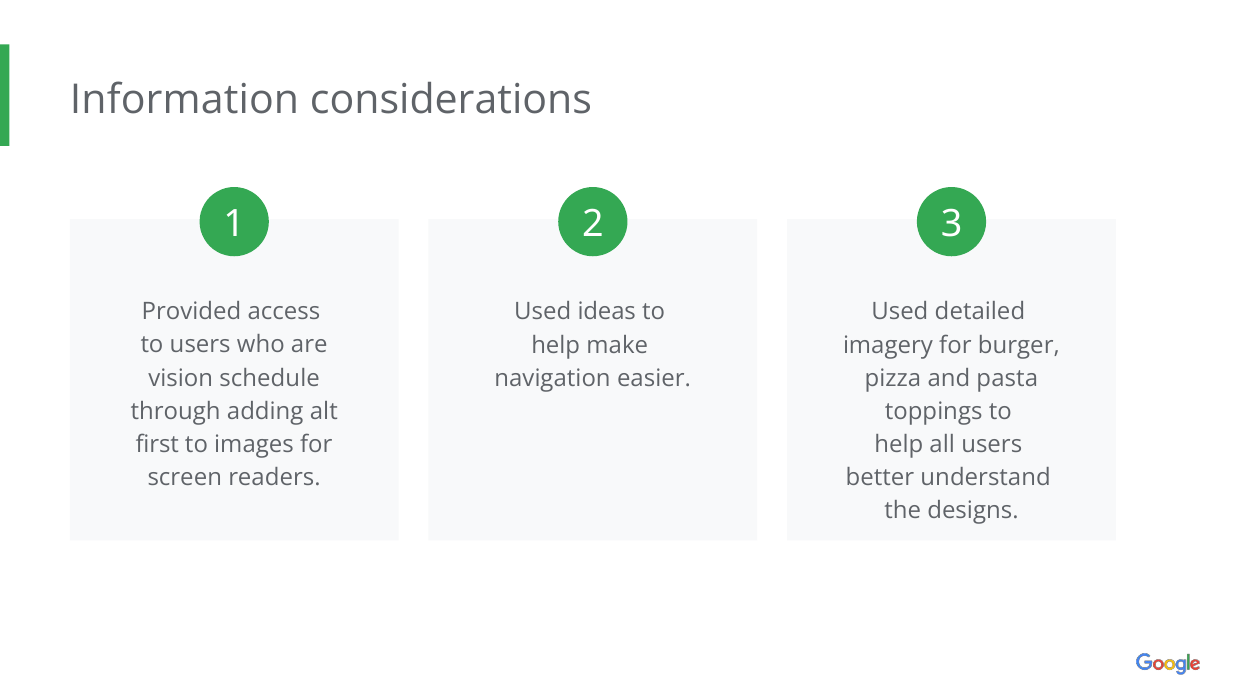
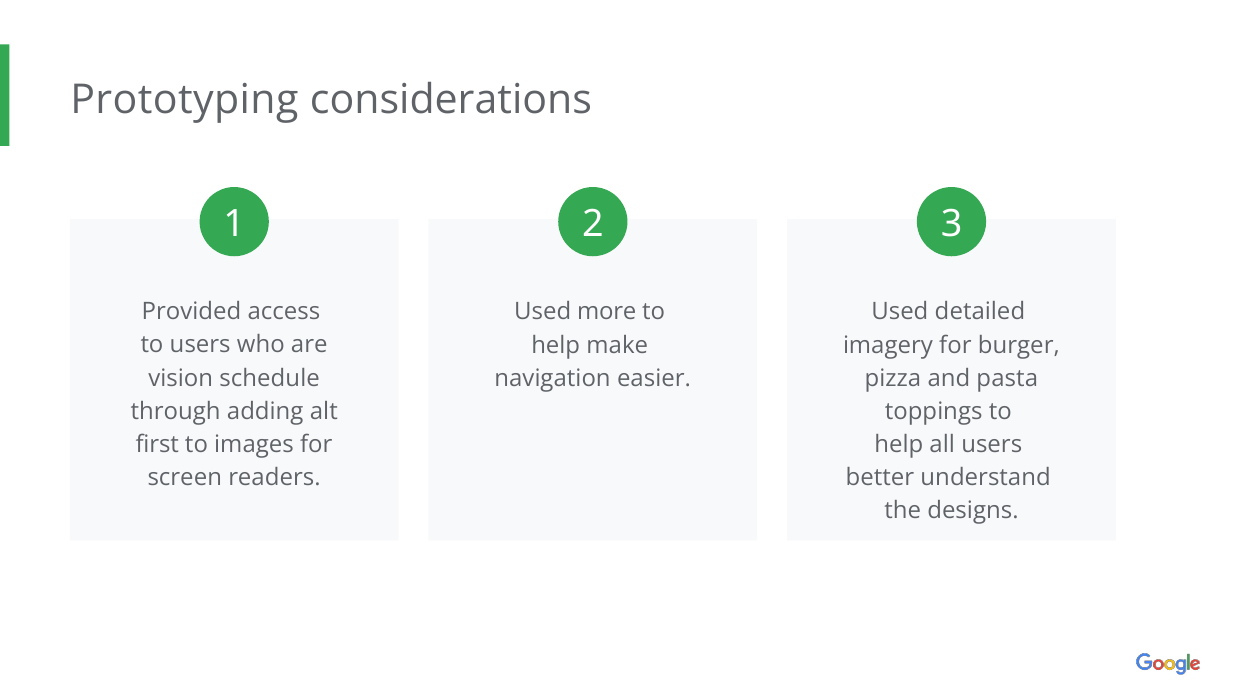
Information: Information -> Prototyping
ideas: ideas -> more
